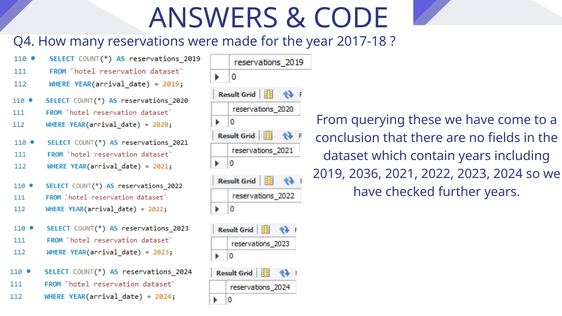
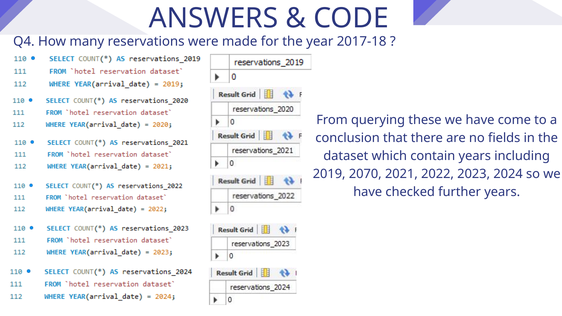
2036: 2036 -> 2070
